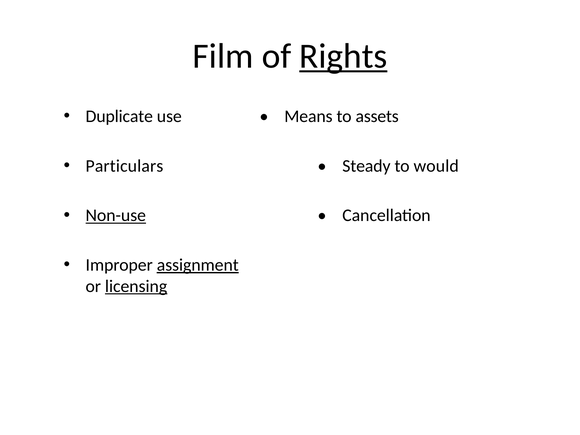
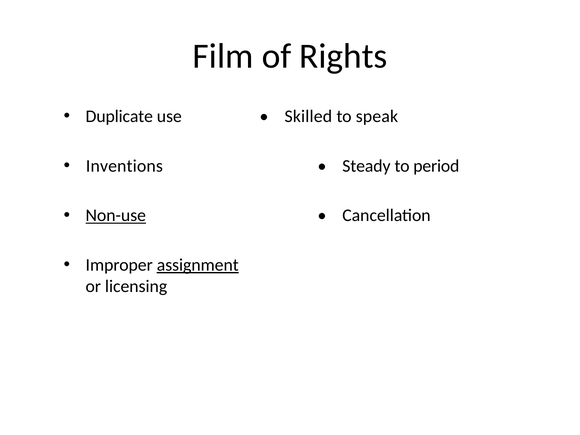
Rights underline: present -> none
Means: Means -> Skilled
assets: assets -> speak
Particulars: Particulars -> Inventions
would: would -> period
licensing underline: present -> none
